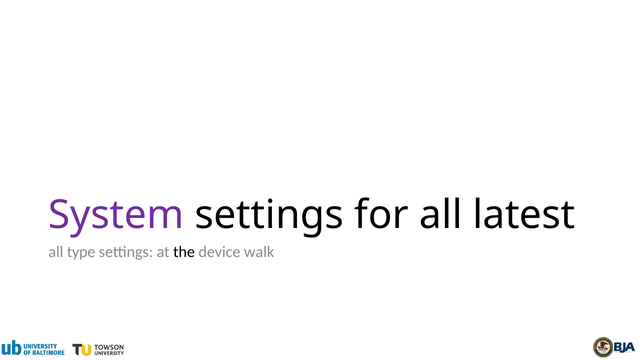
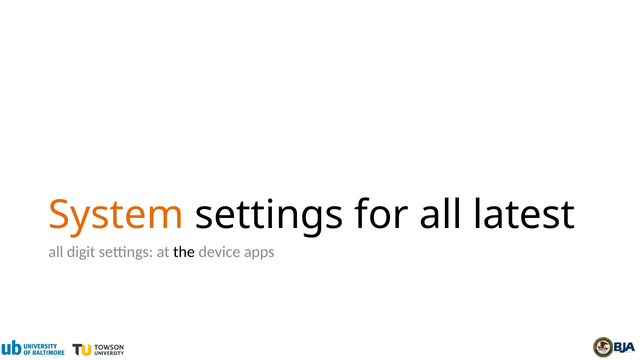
System colour: purple -> orange
type: type -> digit
walk: walk -> apps
